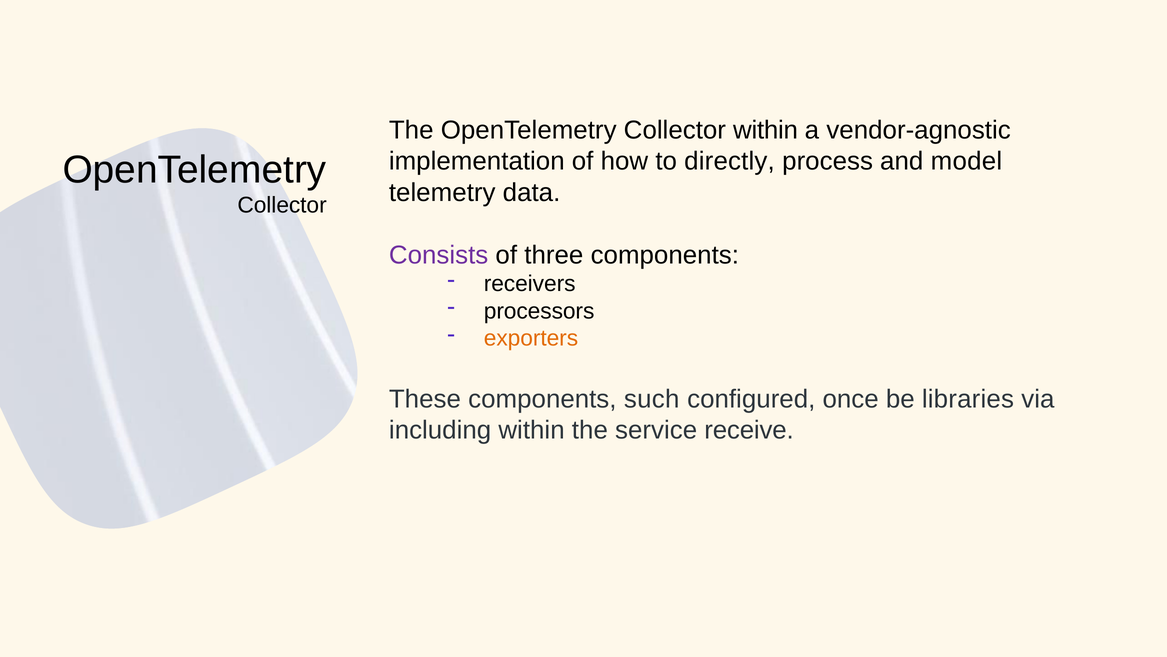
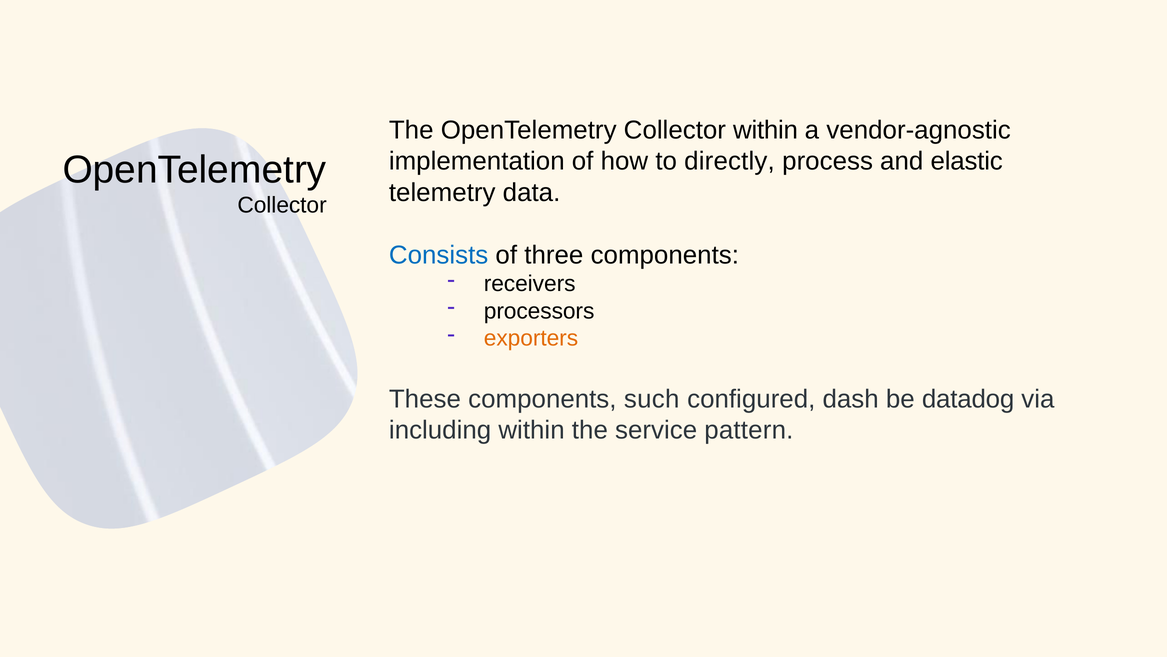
model: model -> elastic
Consists colour: purple -> blue
once: once -> dash
libraries: libraries -> datadog
receive: receive -> pattern
